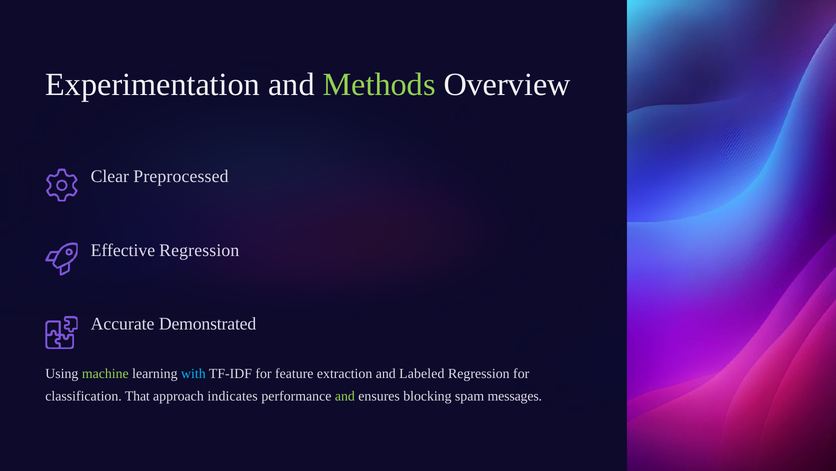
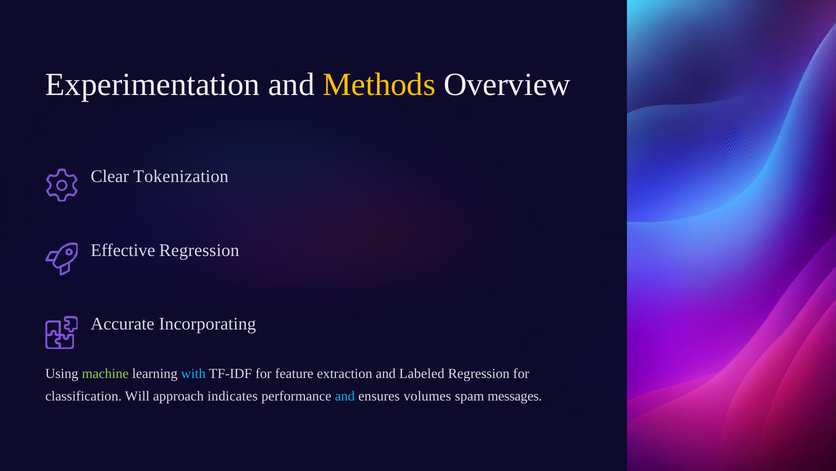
Methods colour: light green -> yellow
Preprocessed: Preprocessed -> Tokenization
Demonstrated: Demonstrated -> Incorporating
That: That -> Will
and at (345, 396) colour: light green -> light blue
blocking: blocking -> volumes
